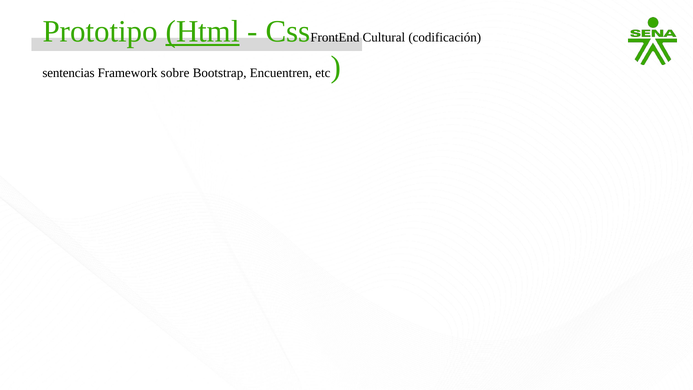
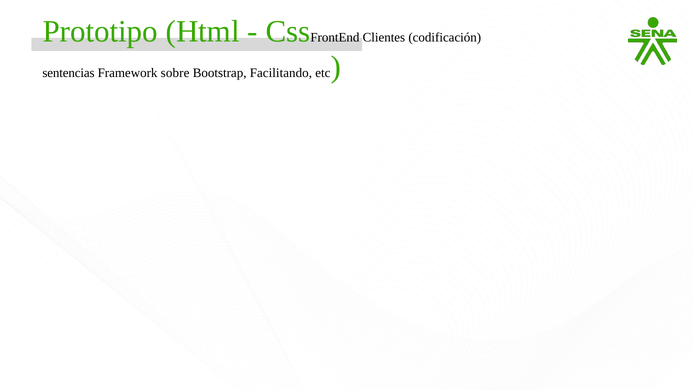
Html underline: present -> none
Cultural: Cultural -> Clientes
Encuentren: Encuentren -> Facilitando
